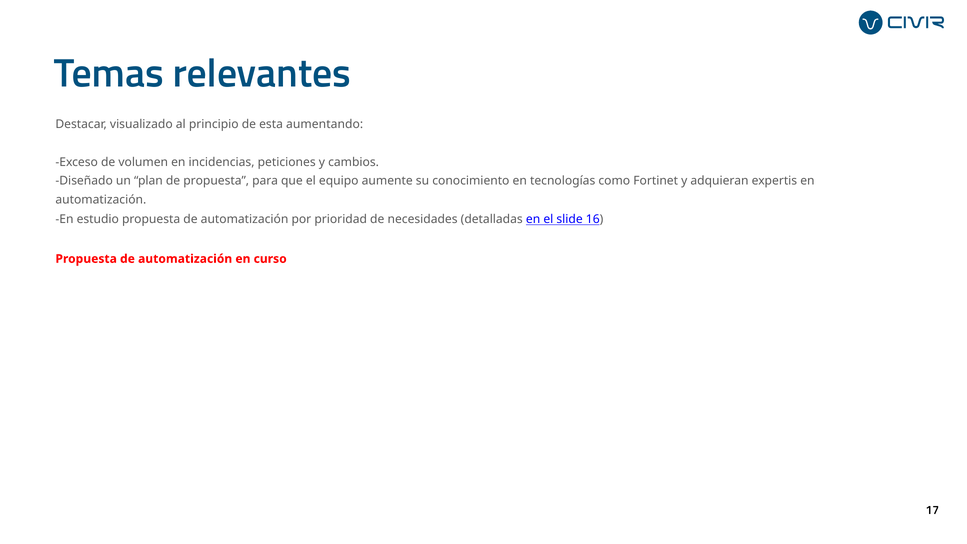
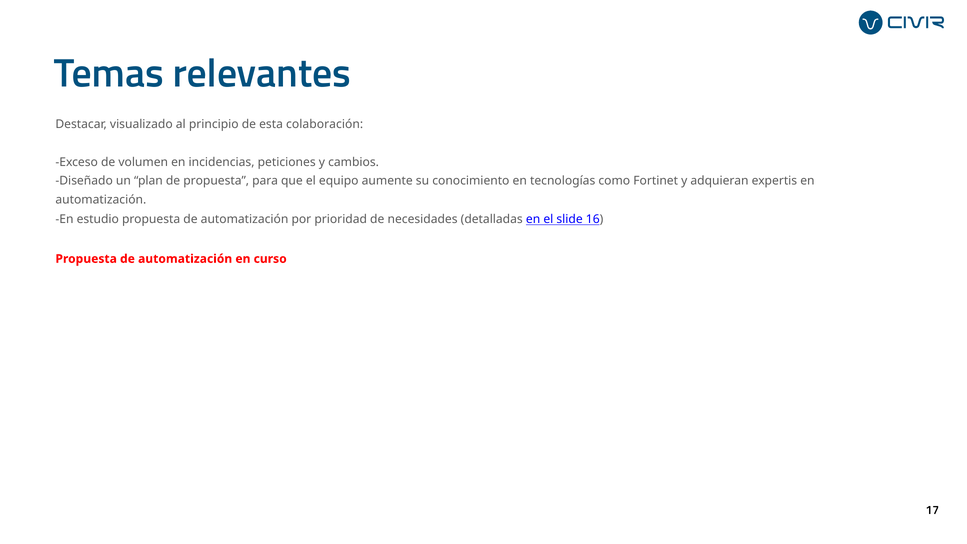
aumentando: aumentando -> colaboración
